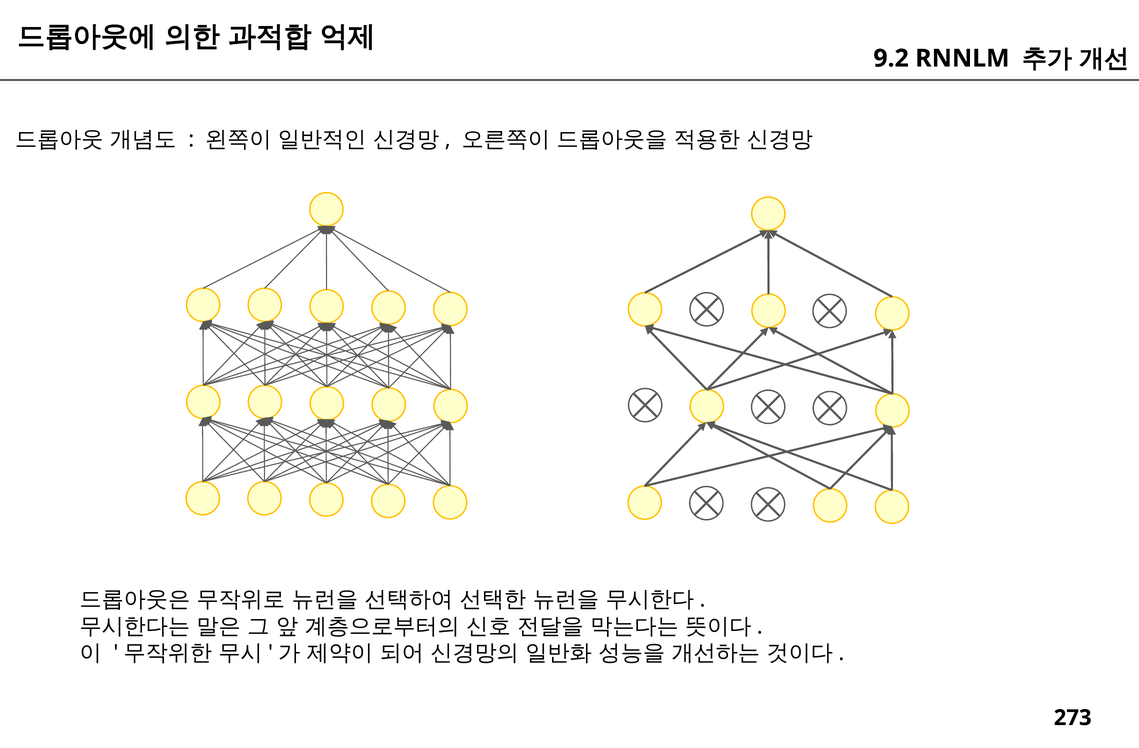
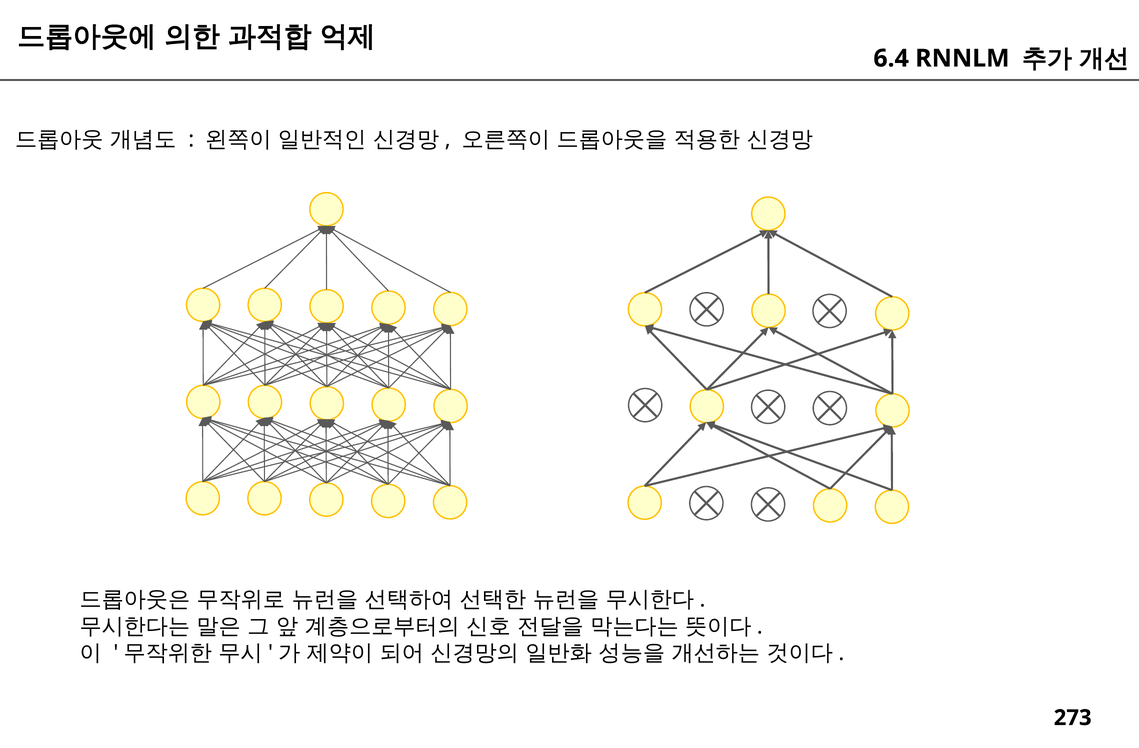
9.2: 9.2 -> 6.4
